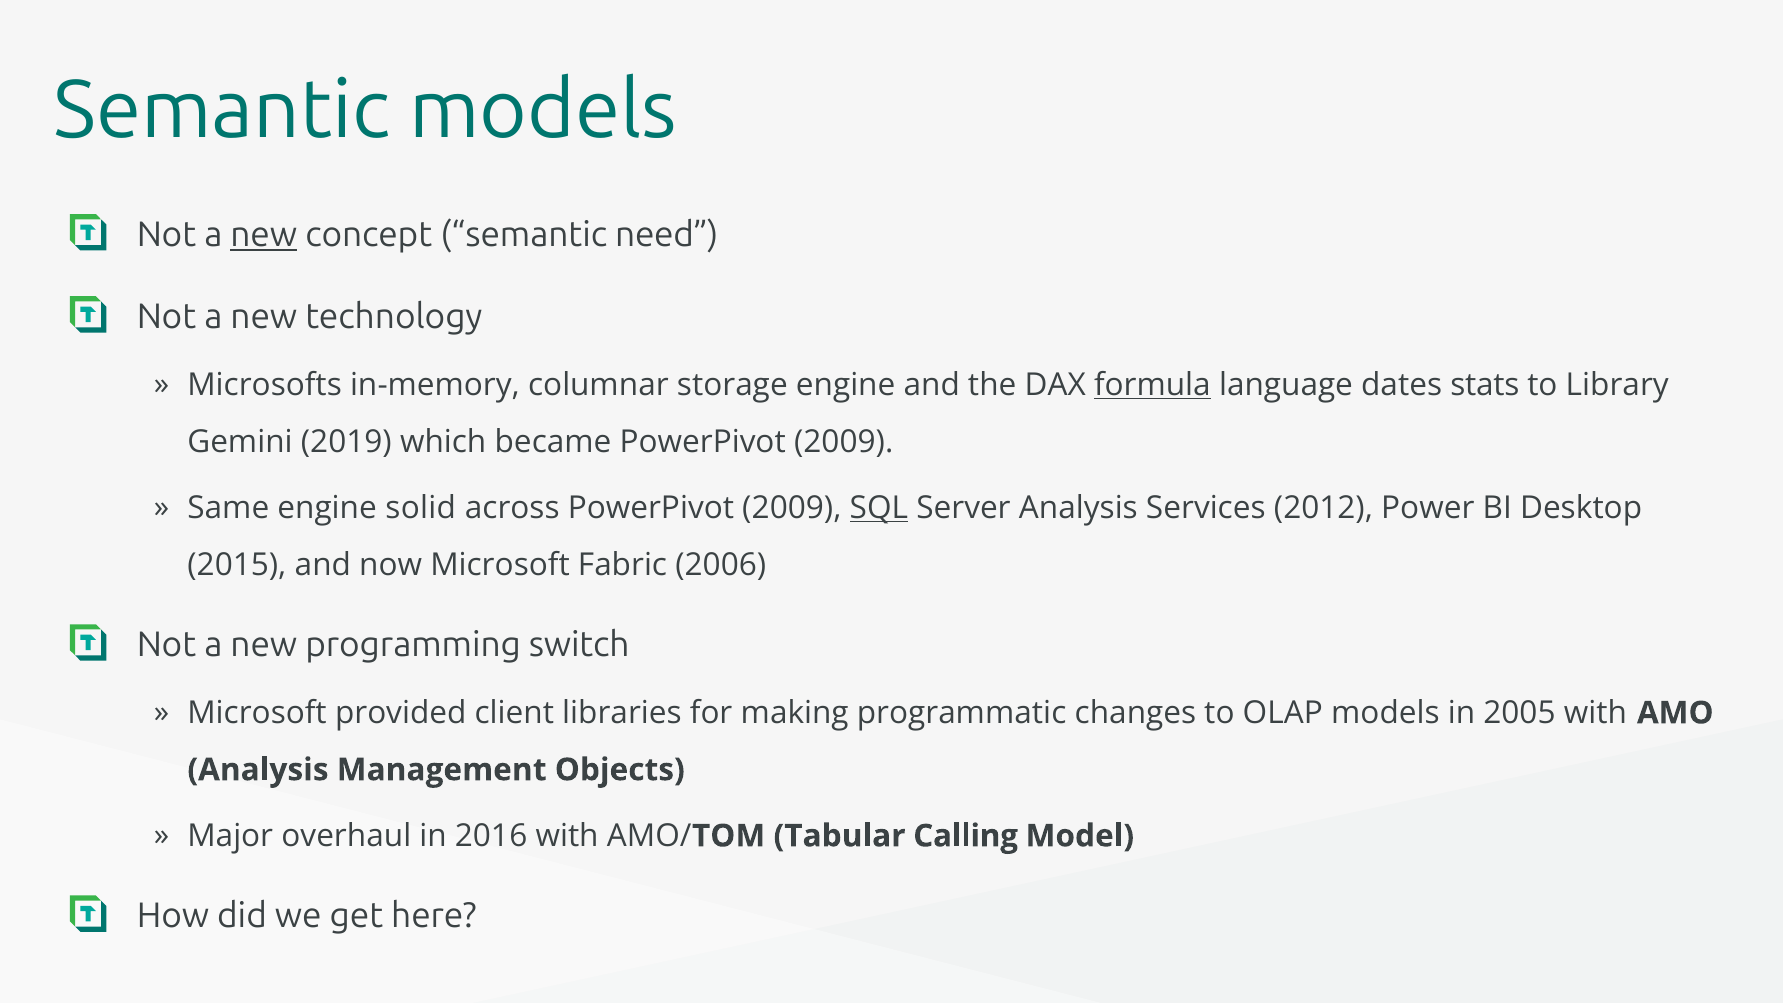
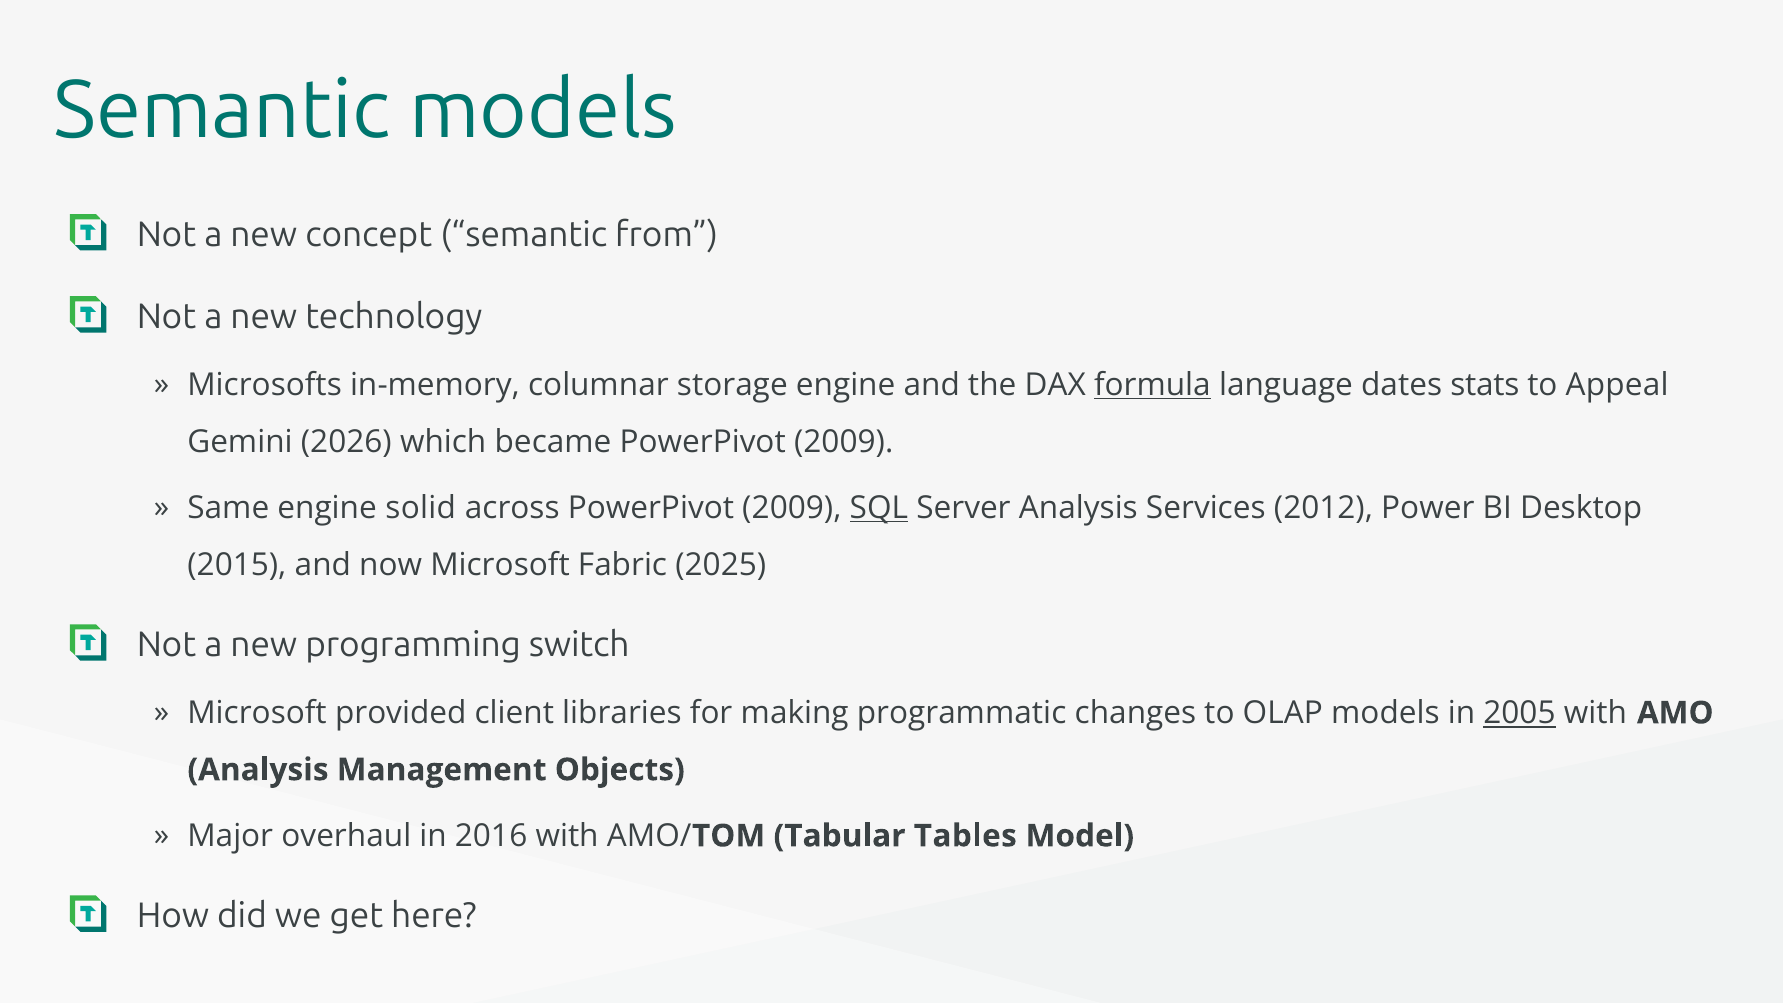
new at (264, 235) underline: present -> none
need: need -> from
Library: Library -> Appeal
2019: 2019 -> 2026
2006: 2006 -> 2025
2005 underline: none -> present
Calling: Calling -> Tables
